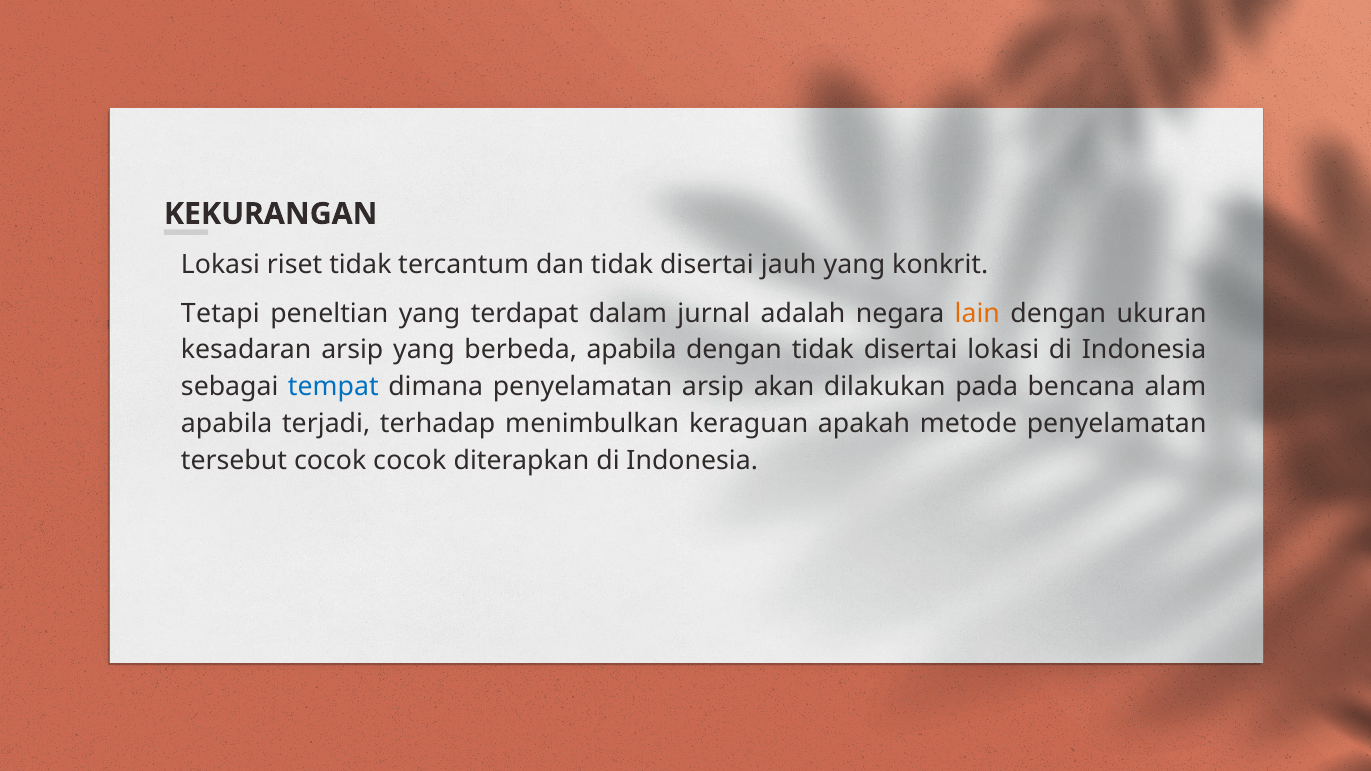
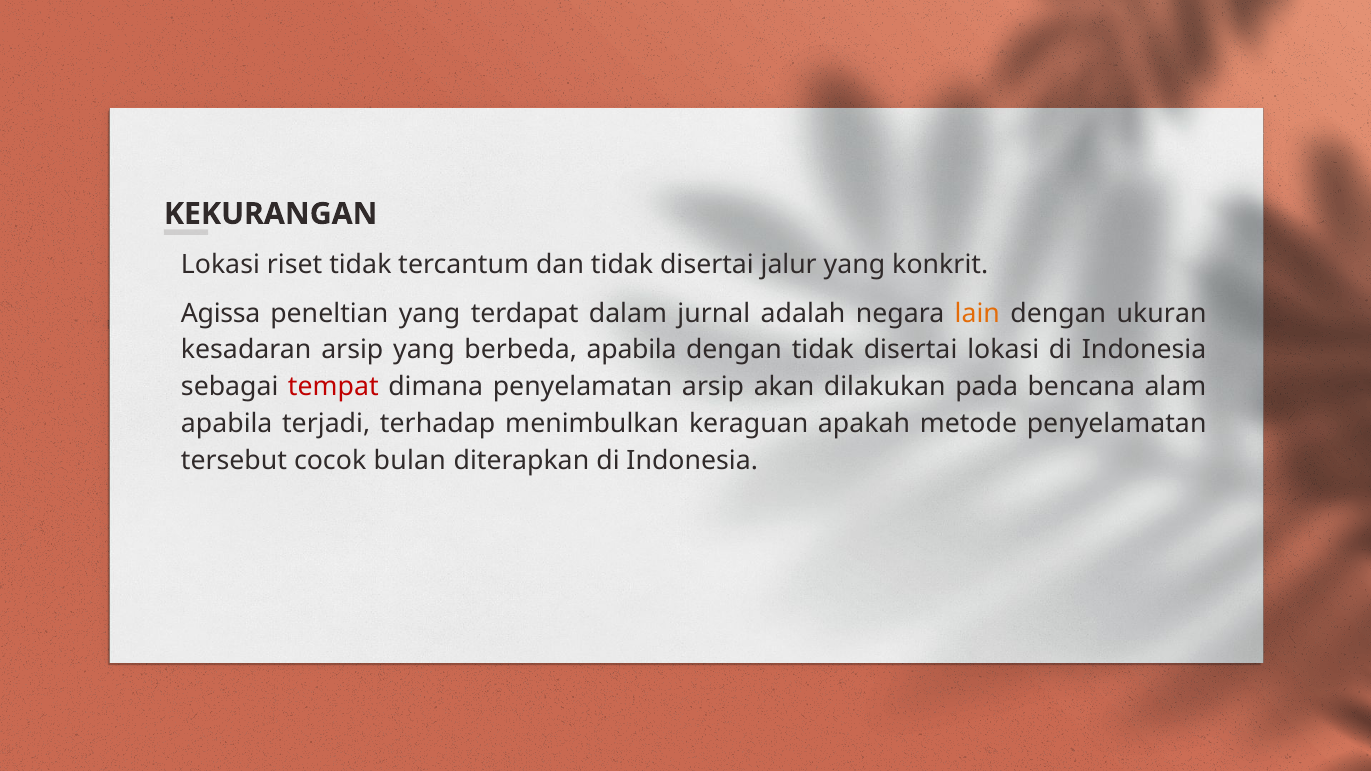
jauh: jauh -> jalur
Tetapi: Tetapi -> Agissa
tempat colour: blue -> red
cocok cocok: cocok -> bulan
